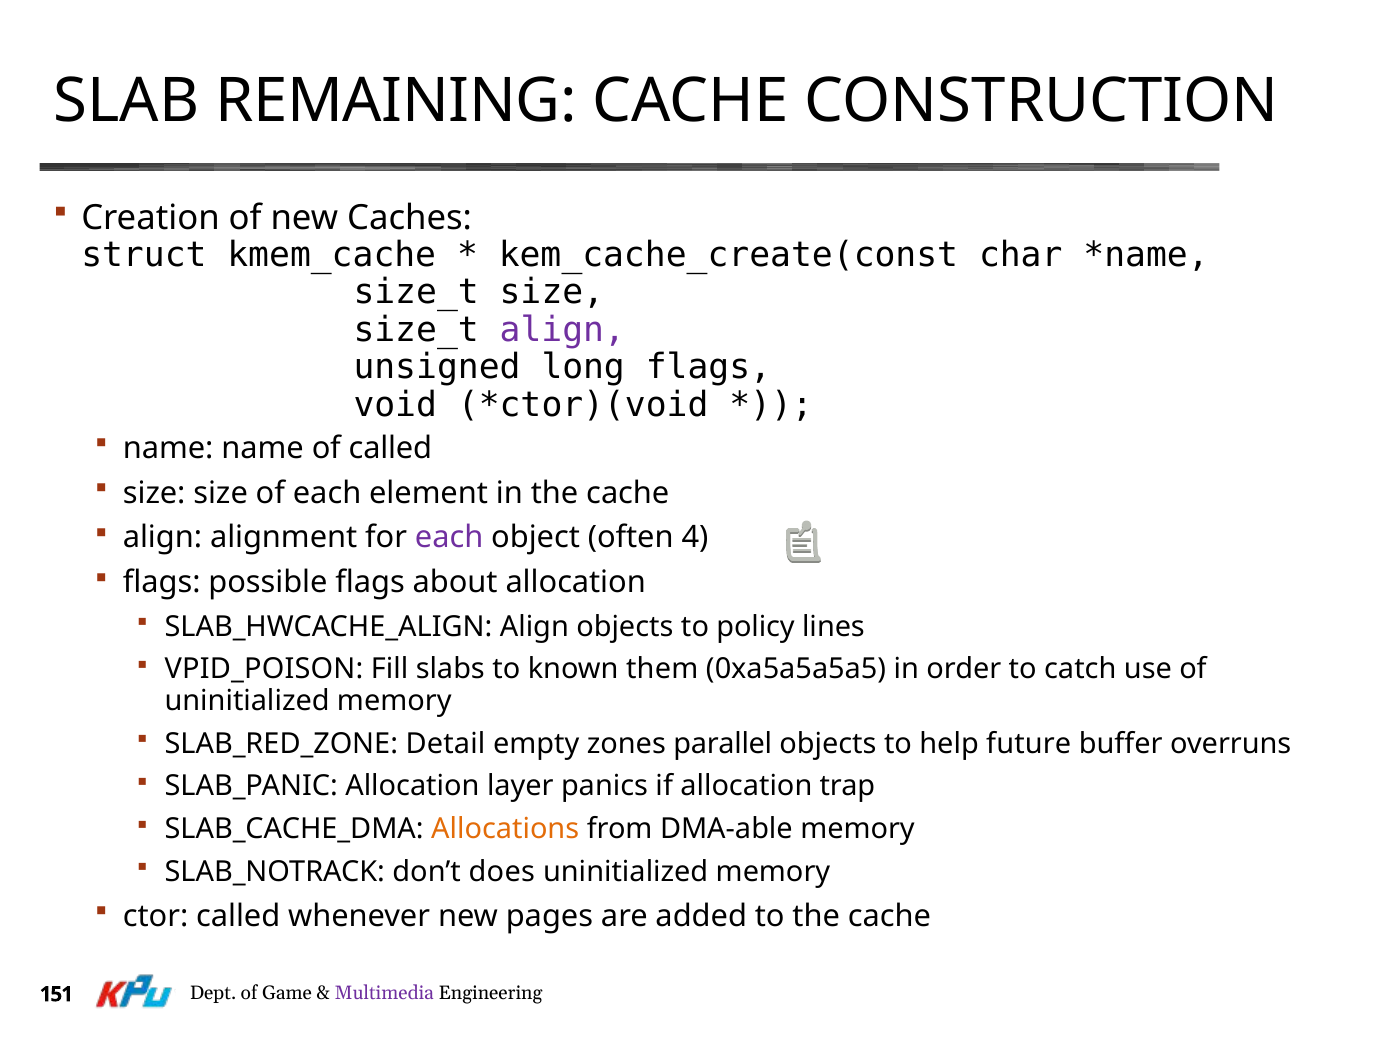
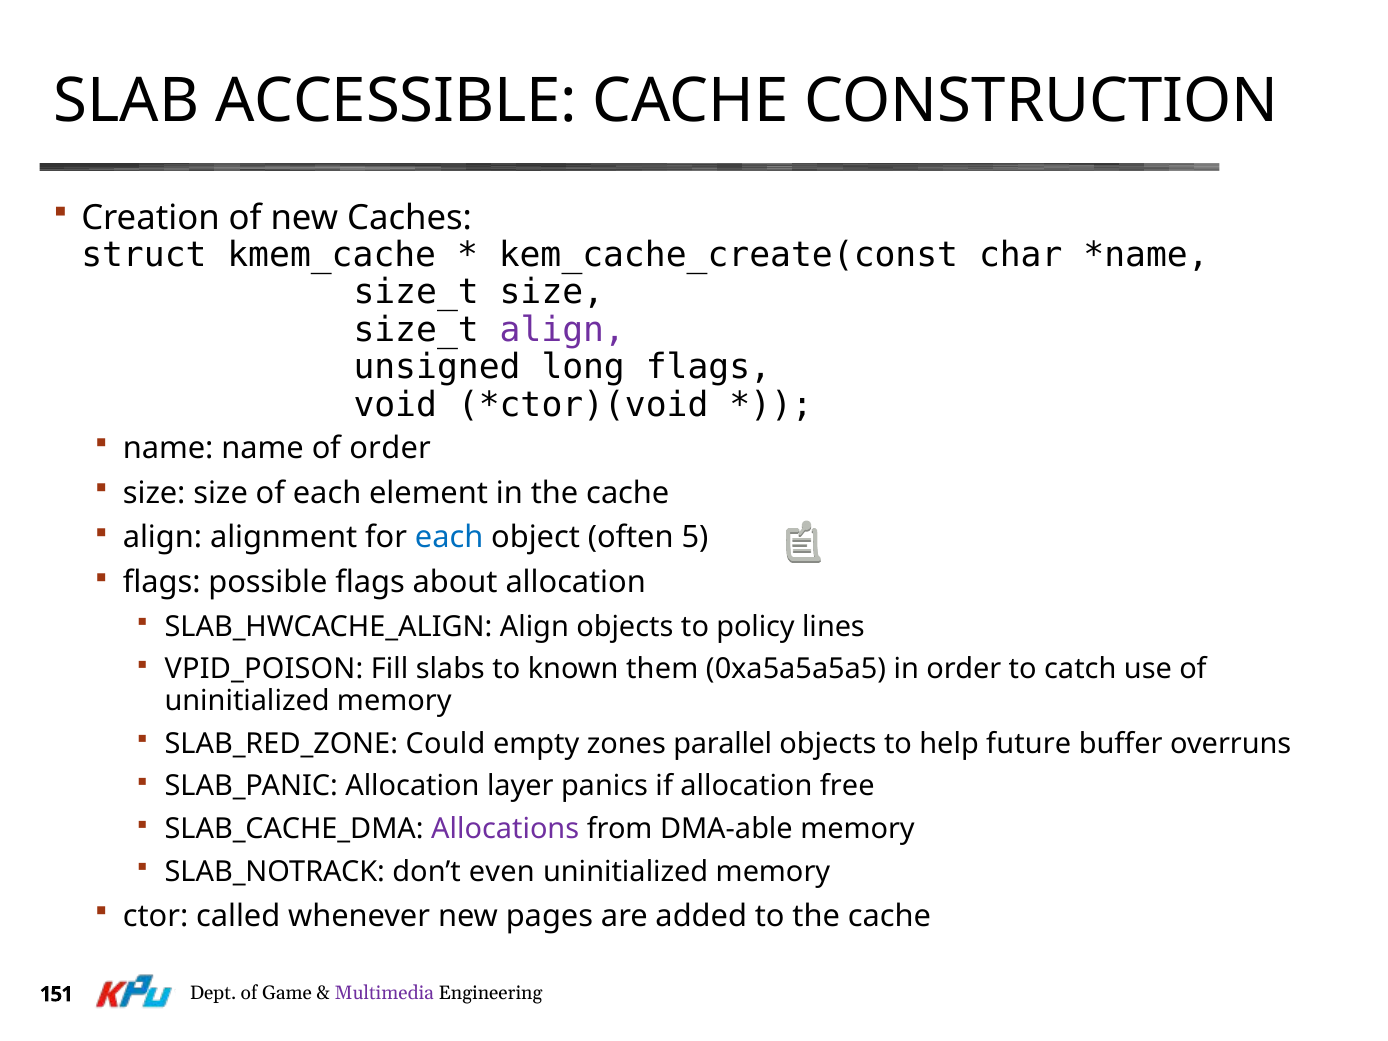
REMAINING: REMAINING -> ACCESSIBLE
of called: called -> order
each at (449, 538) colour: purple -> blue
4: 4 -> 5
Detail: Detail -> Could
trap: trap -> free
Allocations colour: orange -> purple
does: does -> even
